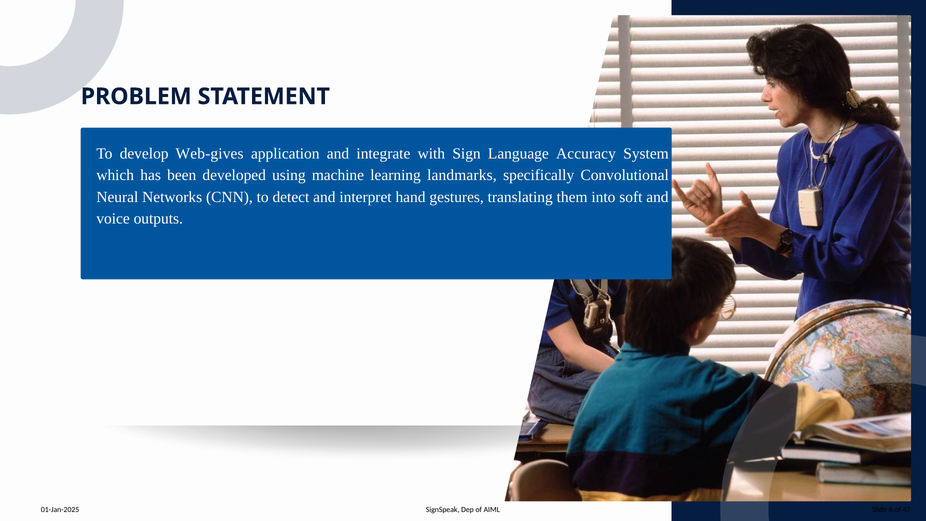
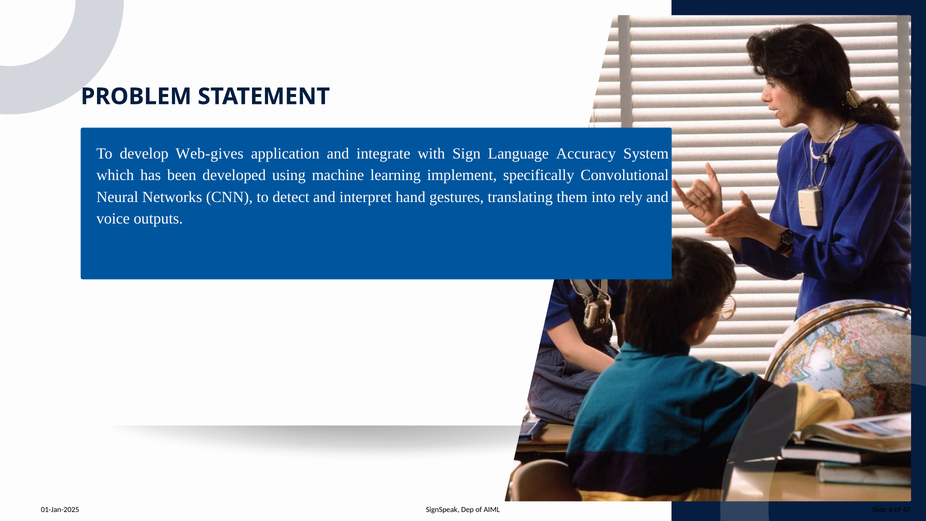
landmarks: landmarks -> implement
soft: soft -> rely
